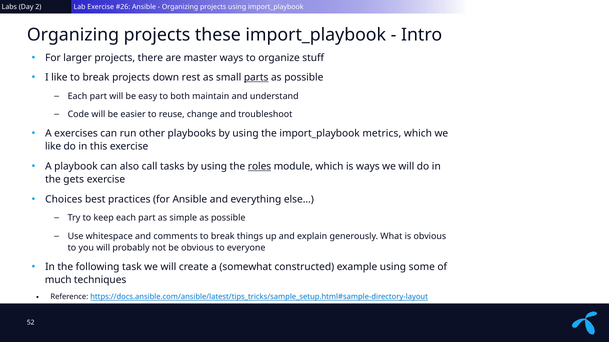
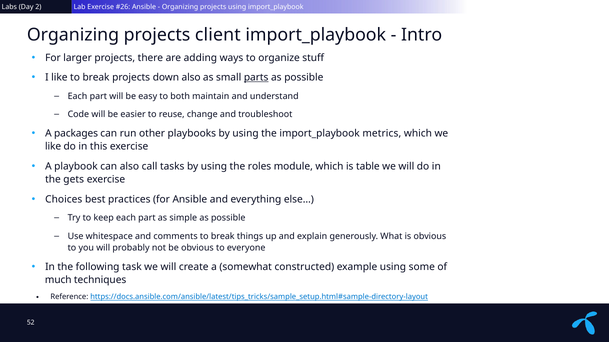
these: these -> client
master: master -> adding
down rest: rest -> also
exercises: exercises -> packages
roles underline: present -> none
is ways: ways -> table
